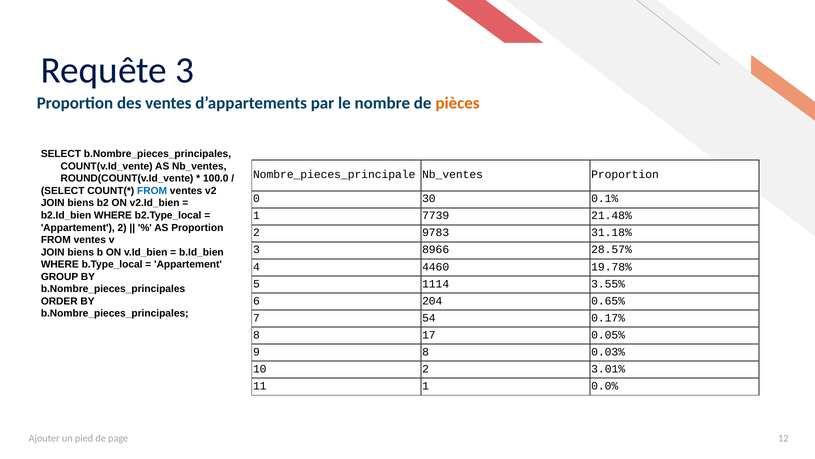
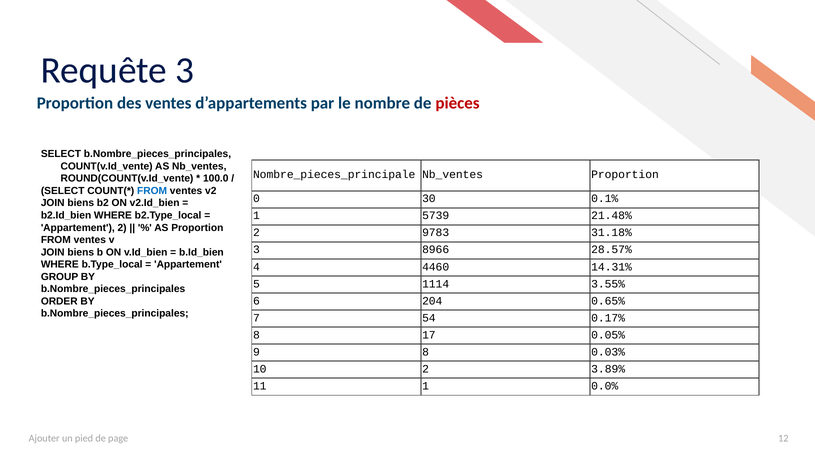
pièces colour: orange -> red
7739: 7739 -> 5739
19.78%: 19.78% -> 14.31%
3.01%: 3.01% -> 3.89%
